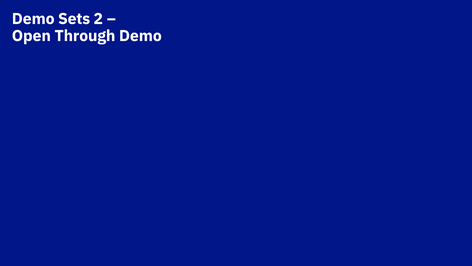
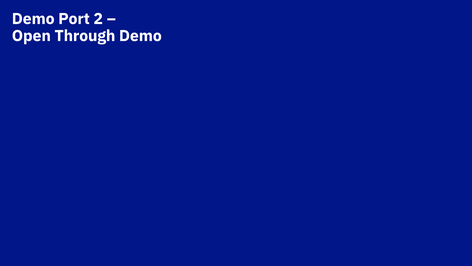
Sets: Sets -> Port
